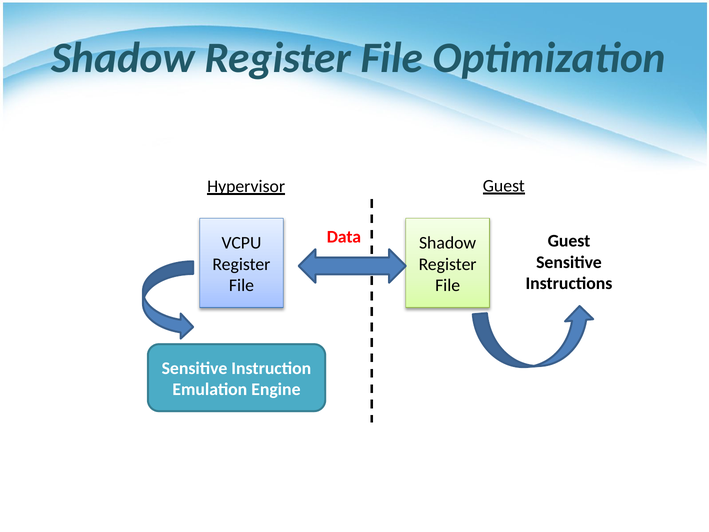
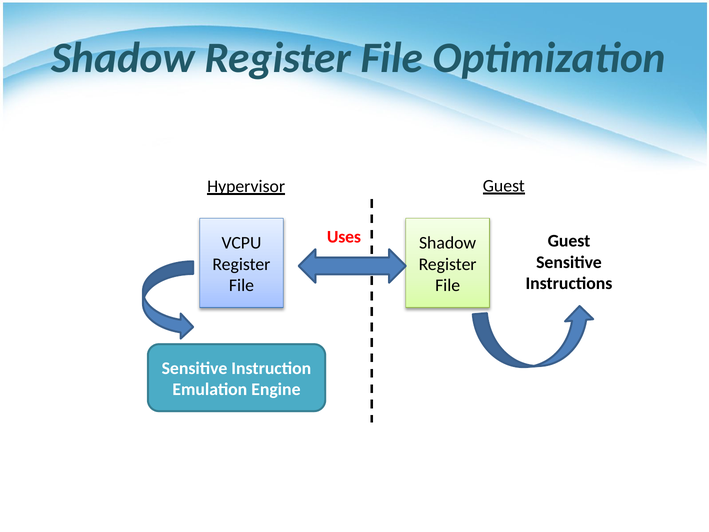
Data: Data -> Uses
